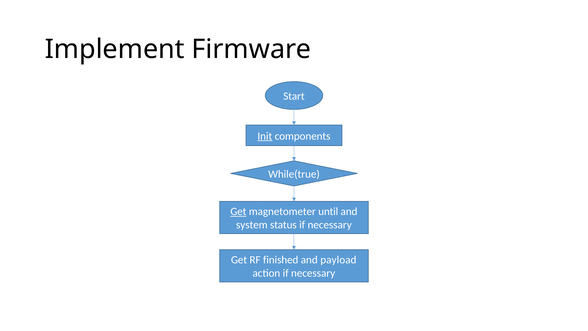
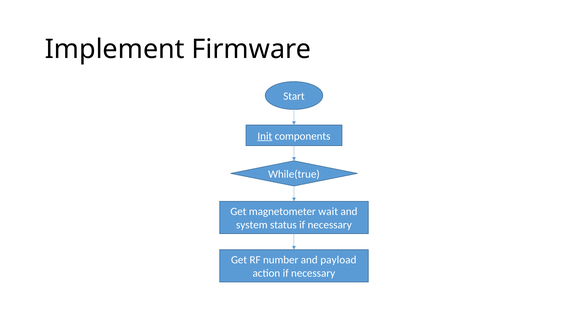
Get at (238, 211) underline: present -> none
until: until -> wait
finished: finished -> number
